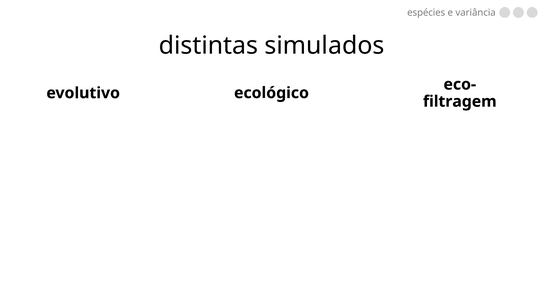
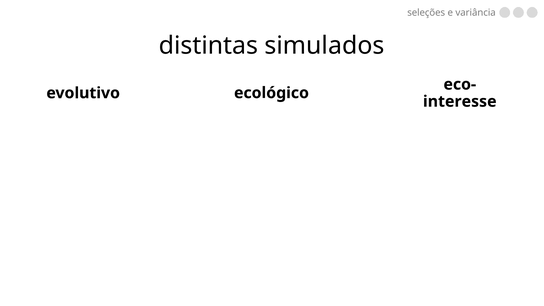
espécies: espécies -> seleções
filtragem: filtragem -> interesse
